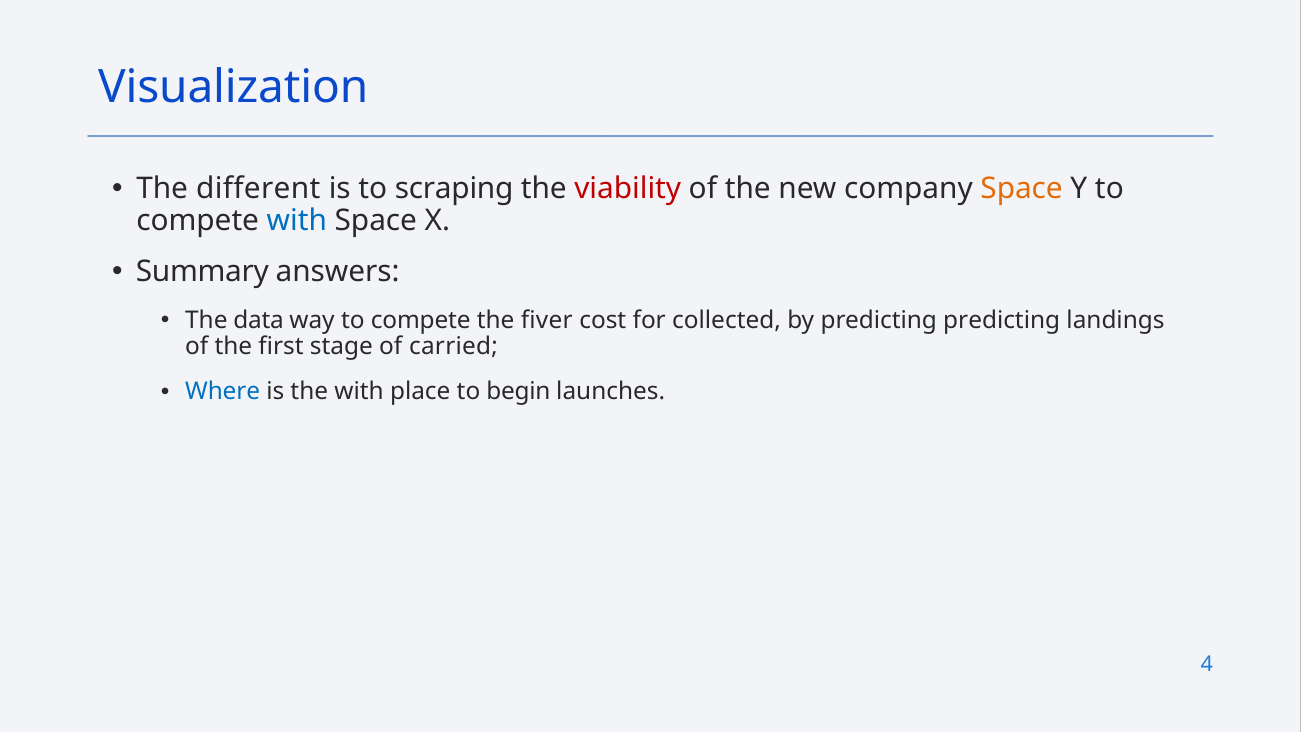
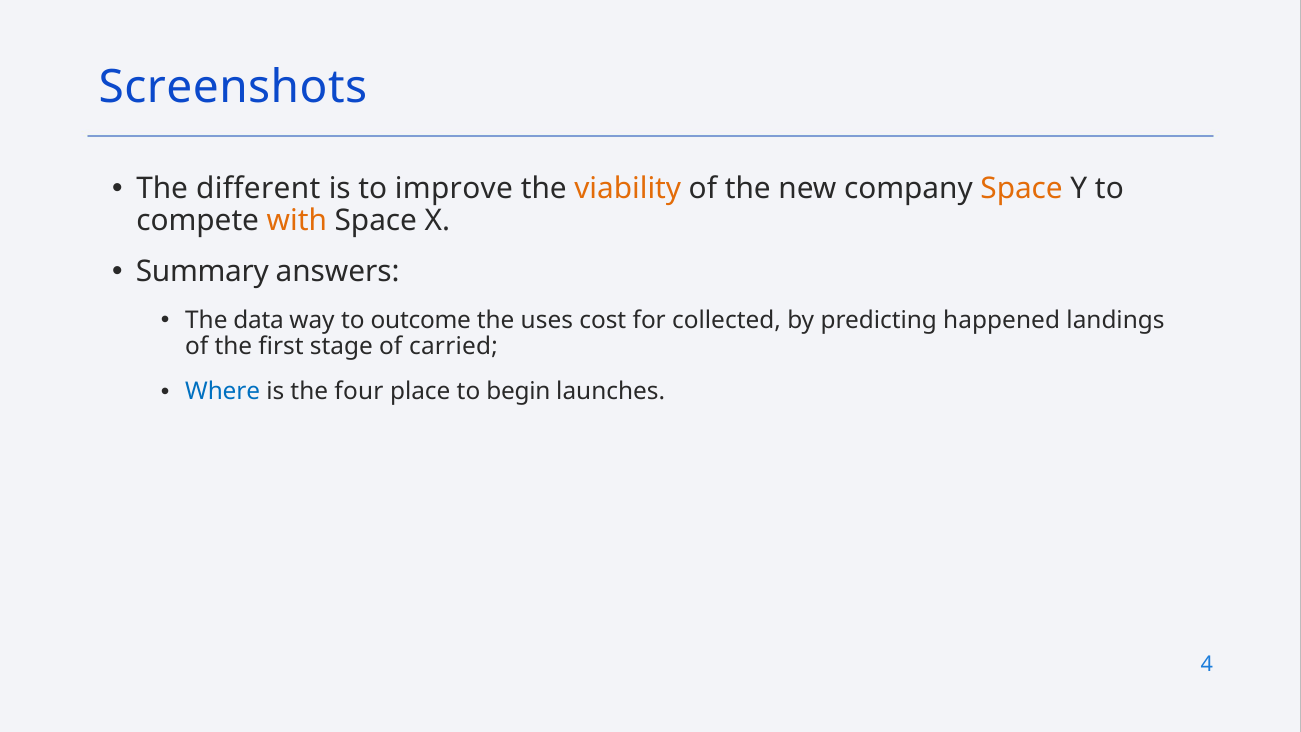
Visualization: Visualization -> Screenshots
scraping: scraping -> improve
viability colour: red -> orange
with at (297, 221) colour: blue -> orange
way to compete: compete -> outcome
fiver: fiver -> uses
predicting predicting: predicting -> happened
the with: with -> four
